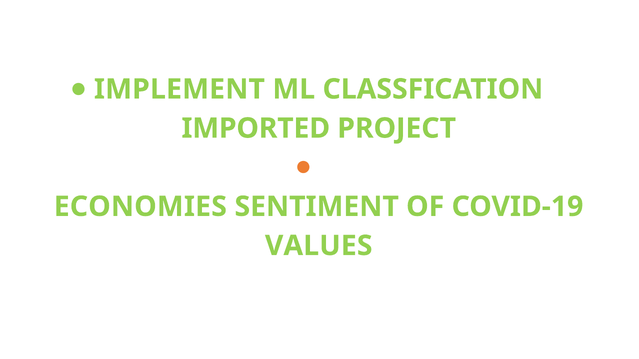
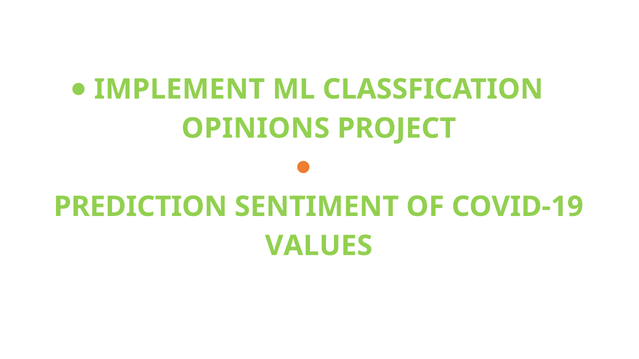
IMPORTED: IMPORTED -> OPINIONS
ECONOMIES: ECONOMIES -> PREDICTION
